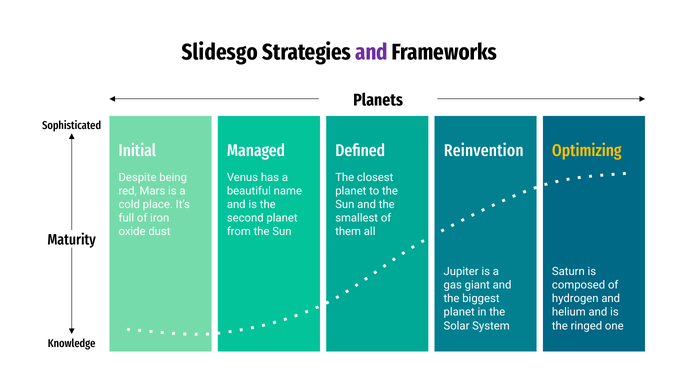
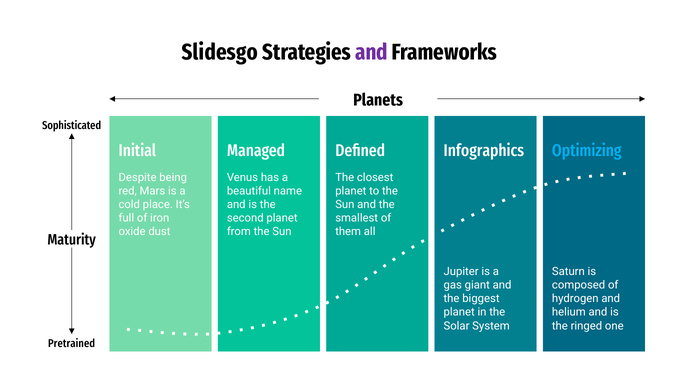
Reinvention: Reinvention -> Infographics
Optimizing colour: yellow -> light blue
Knowledge: Knowledge -> Pretrained
